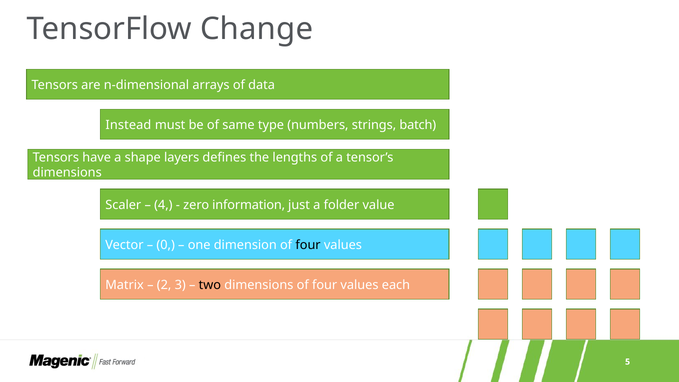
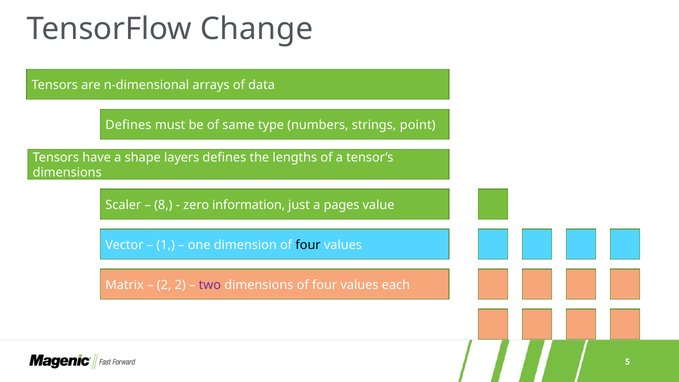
Instead at (128, 125): Instead -> Defines
batch: batch -> point
4: 4 -> 8
folder: folder -> pages
0: 0 -> 1
2 3: 3 -> 2
two colour: black -> purple
